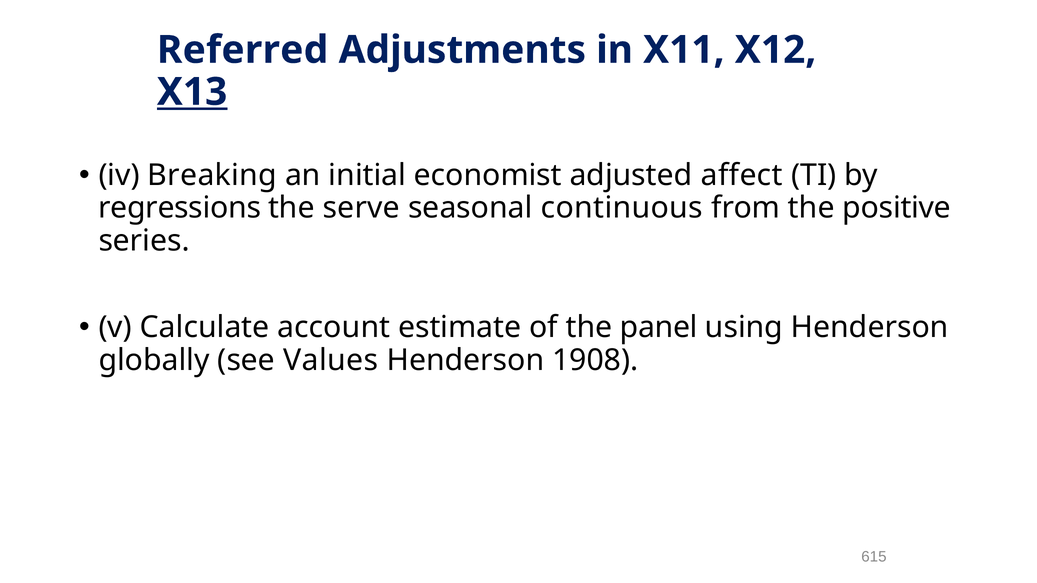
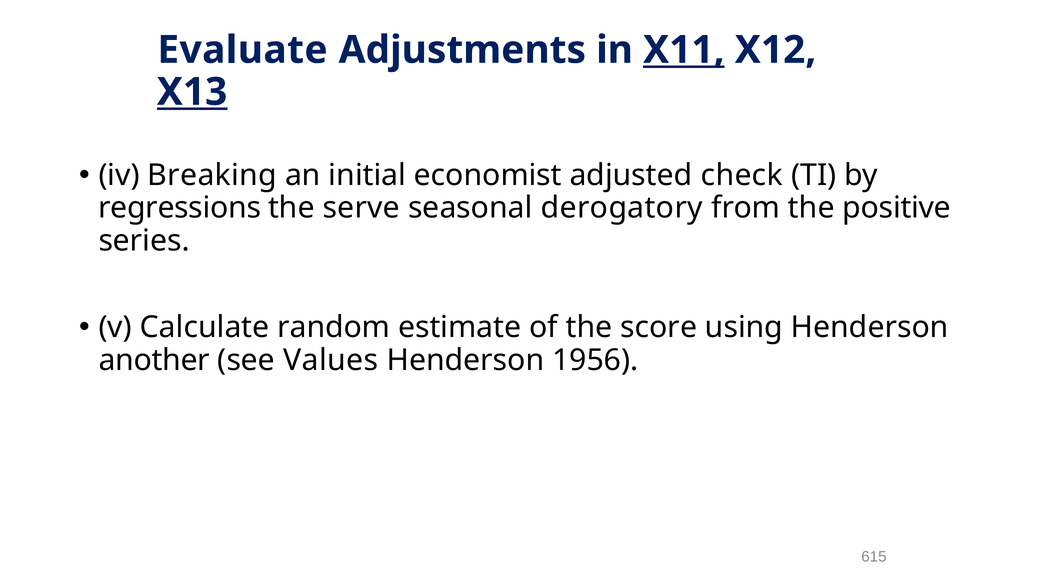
Referred: Referred -> Evaluate
X11 underline: none -> present
affect: affect -> check
continuous: continuous -> derogatory
account: account -> random
panel: panel -> score
globally: globally -> another
1908: 1908 -> 1956
